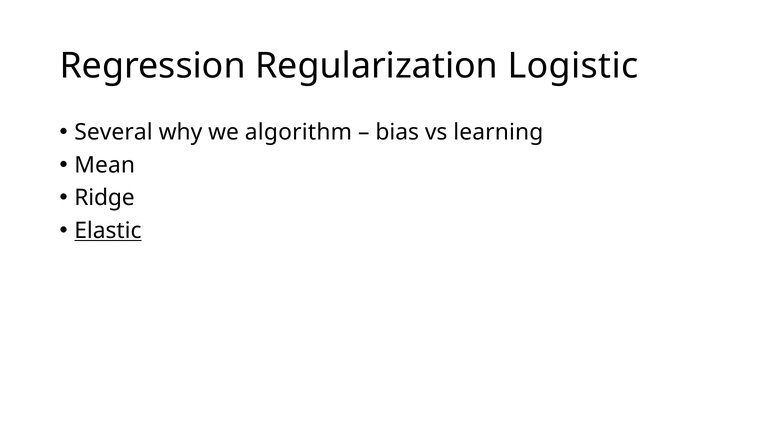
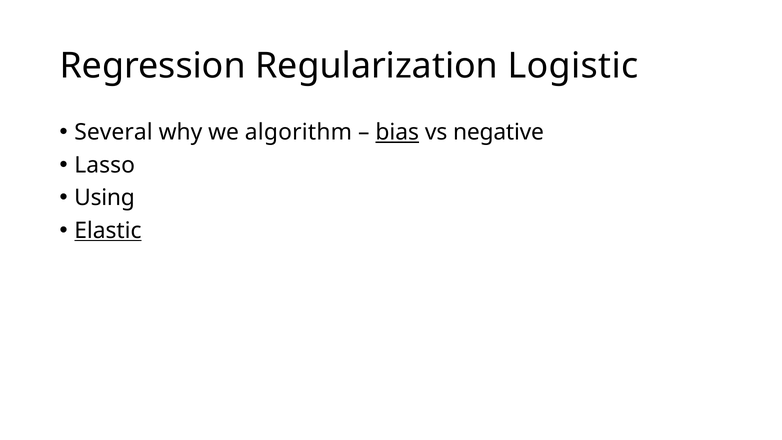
bias underline: none -> present
learning: learning -> negative
Mean: Mean -> Lasso
Ridge: Ridge -> Using
